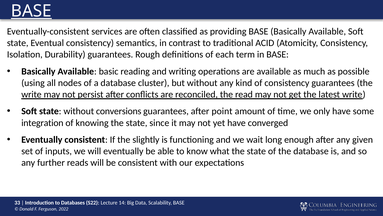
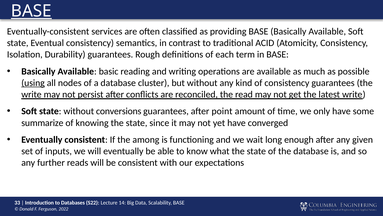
using underline: none -> present
integration: integration -> summarize
slightly: slightly -> among
